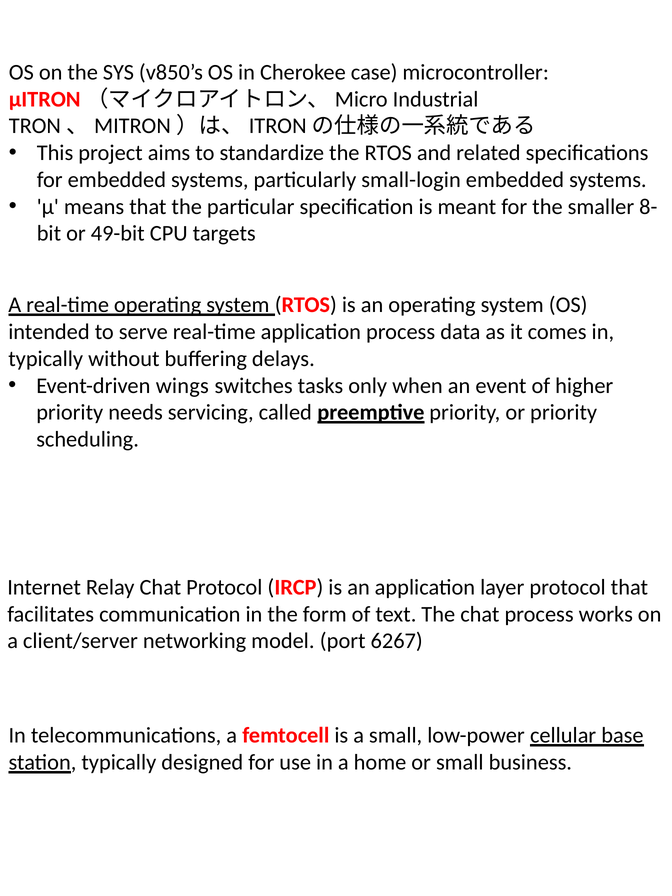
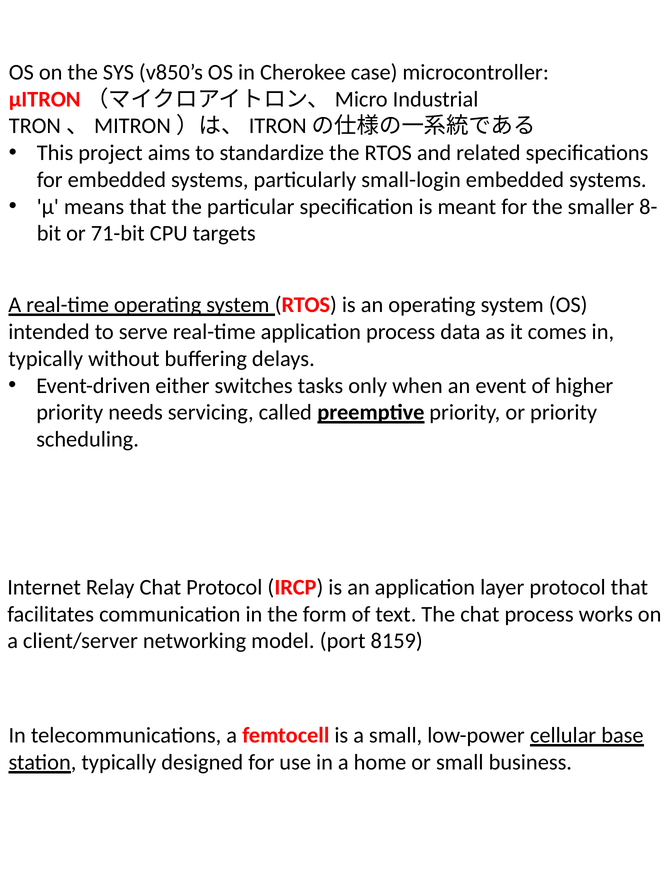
49-bit: 49-bit -> 71-bit
wings: wings -> either
6267: 6267 -> 8159
